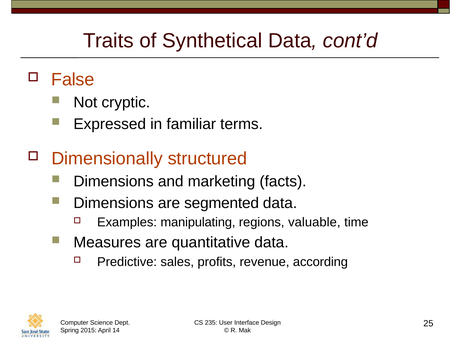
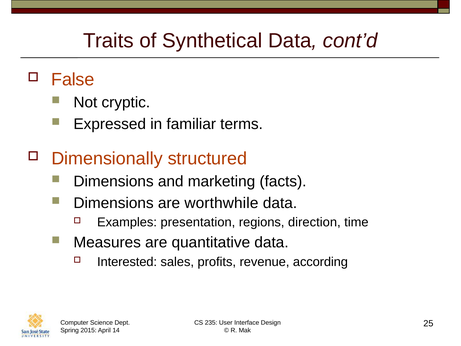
segmented: segmented -> worthwhile
manipulating: manipulating -> presentation
valuable: valuable -> direction
Predictive: Predictive -> Interested
